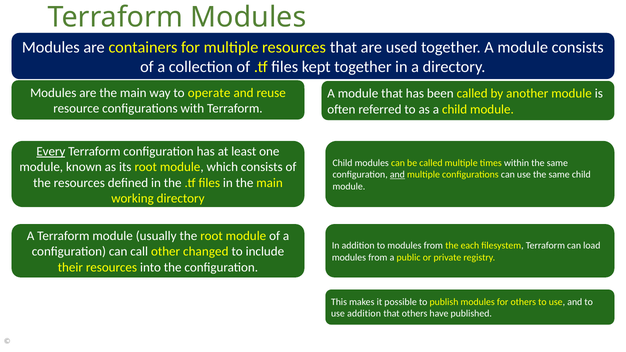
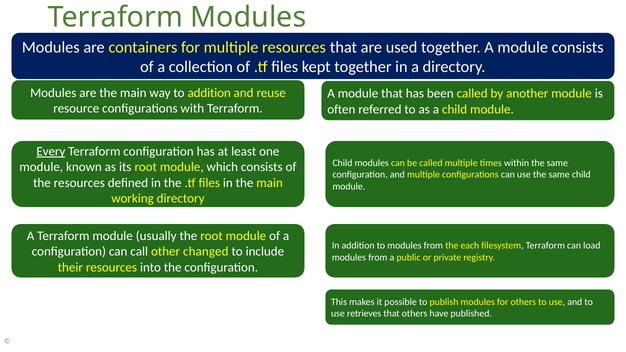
to operate: operate -> addition
and at (397, 175) underline: present -> none
use addition: addition -> retrieves
